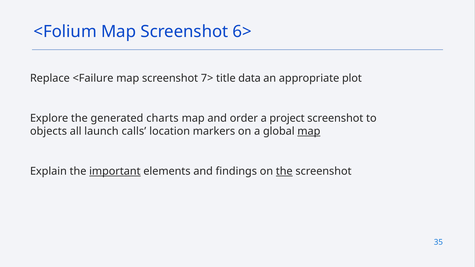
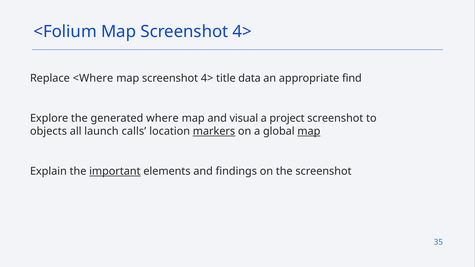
<Folium Map Screenshot 6>: 6> -> 4>
<Failure: <Failure -> <Where
7> at (207, 78): 7> -> 4>
plot: plot -> find
charts: charts -> where
order: order -> visual
markers underline: none -> present
the at (284, 171) underline: present -> none
